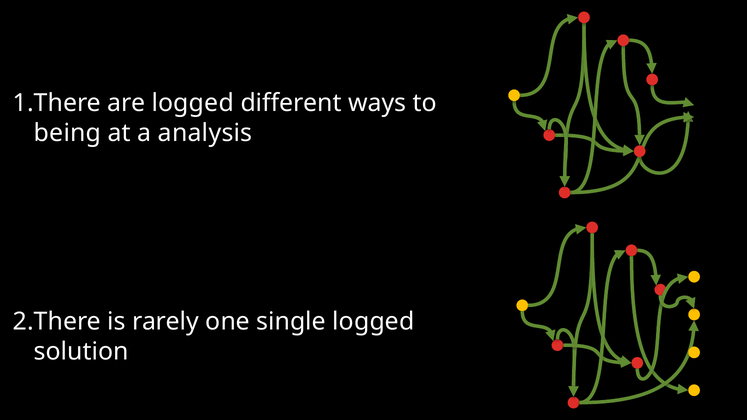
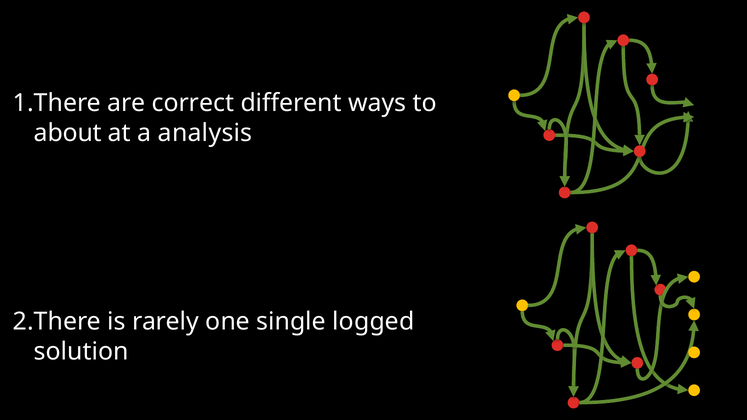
are logged: logged -> correct
being: being -> about
